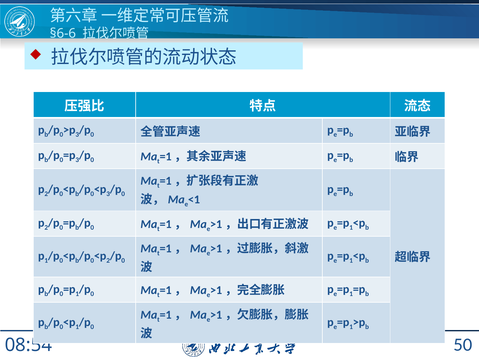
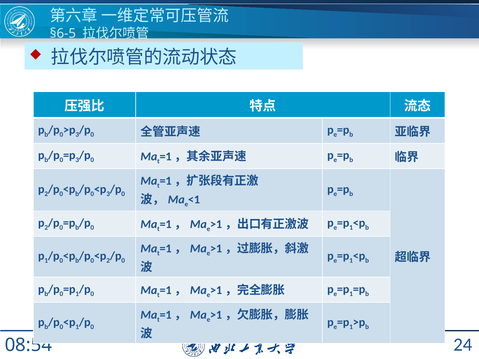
§6-6: §6-6 -> §6-5
50: 50 -> 24
